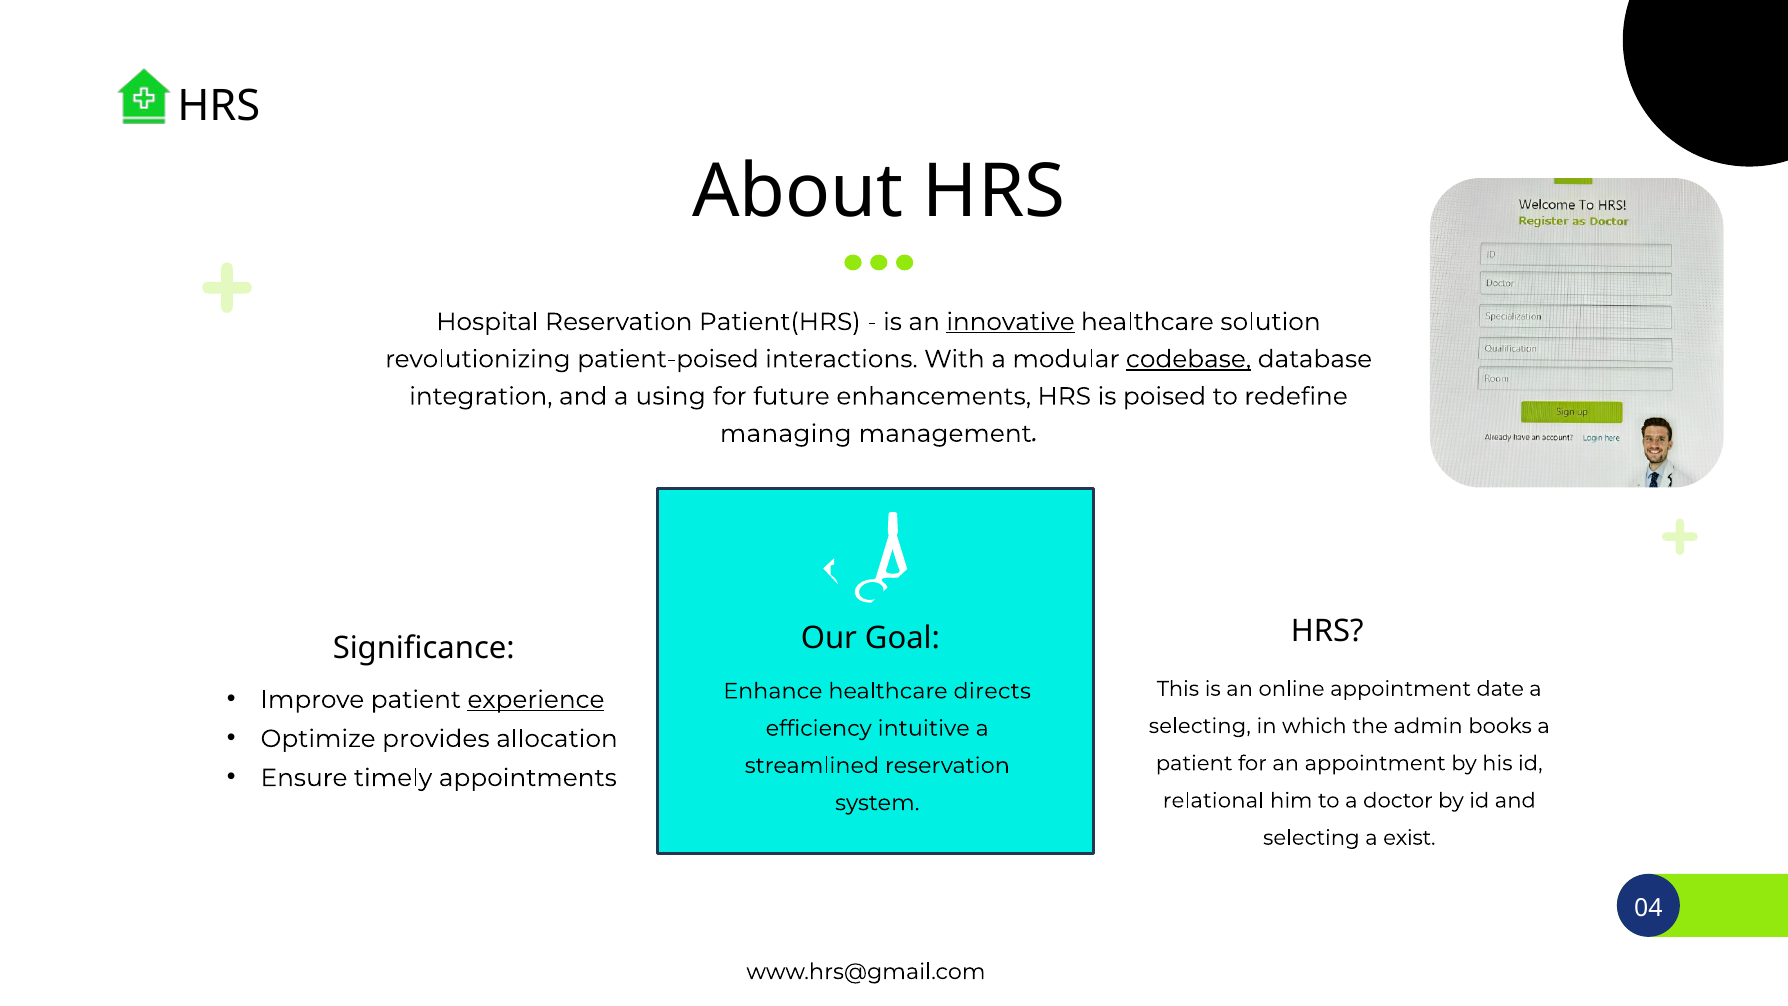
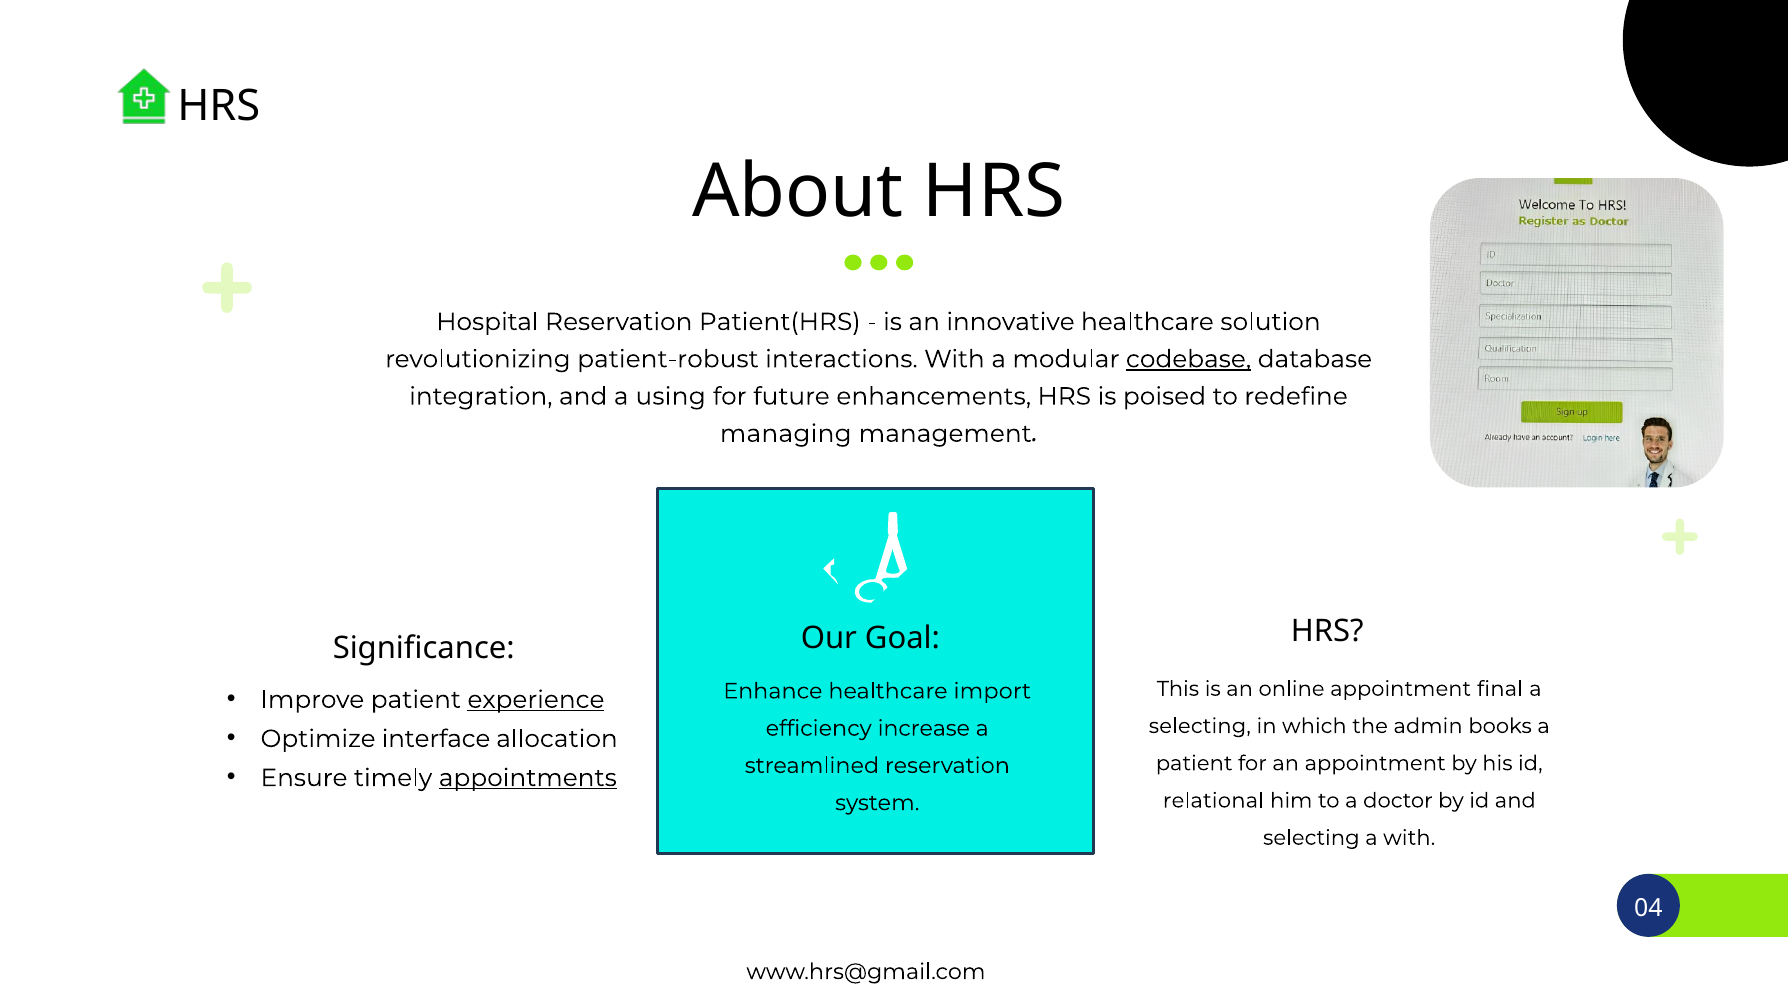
innovative underline: present -> none
patient-poised: patient-poised -> patient-robust
date: date -> final
directs: directs -> import
intuitive: intuitive -> increase
provides: provides -> interface
appointments underline: none -> present
a exist: exist -> with
